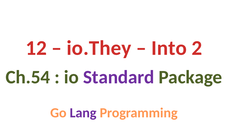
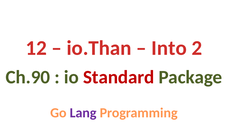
io.They: io.They -> io.Than
Ch.54: Ch.54 -> Ch.90
Standard colour: purple -> red
